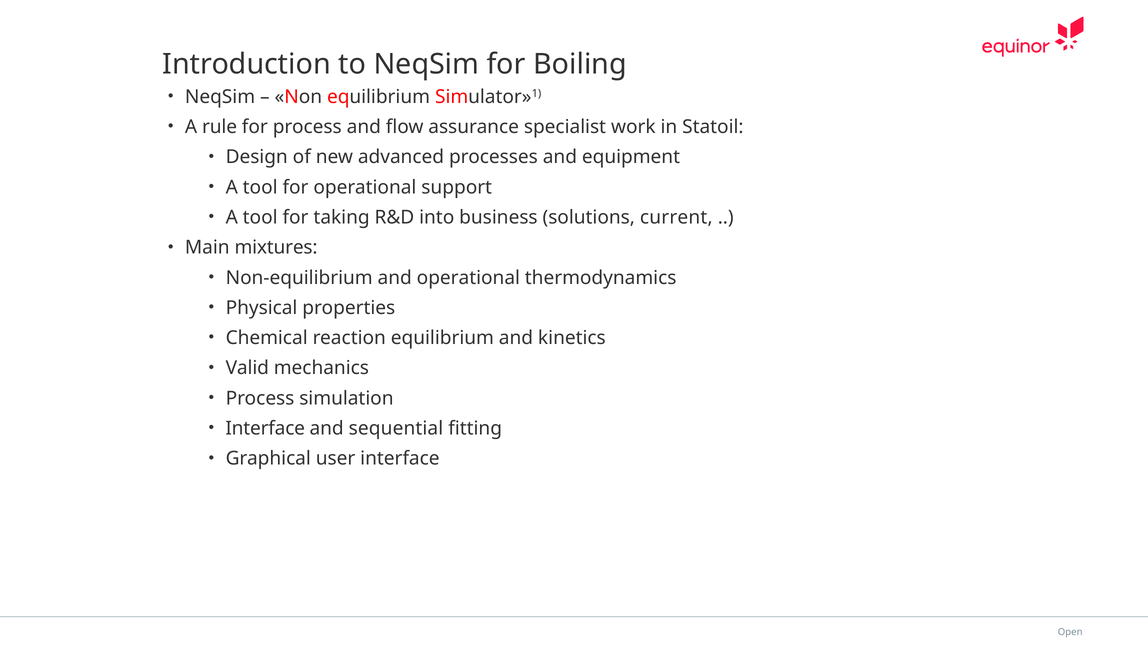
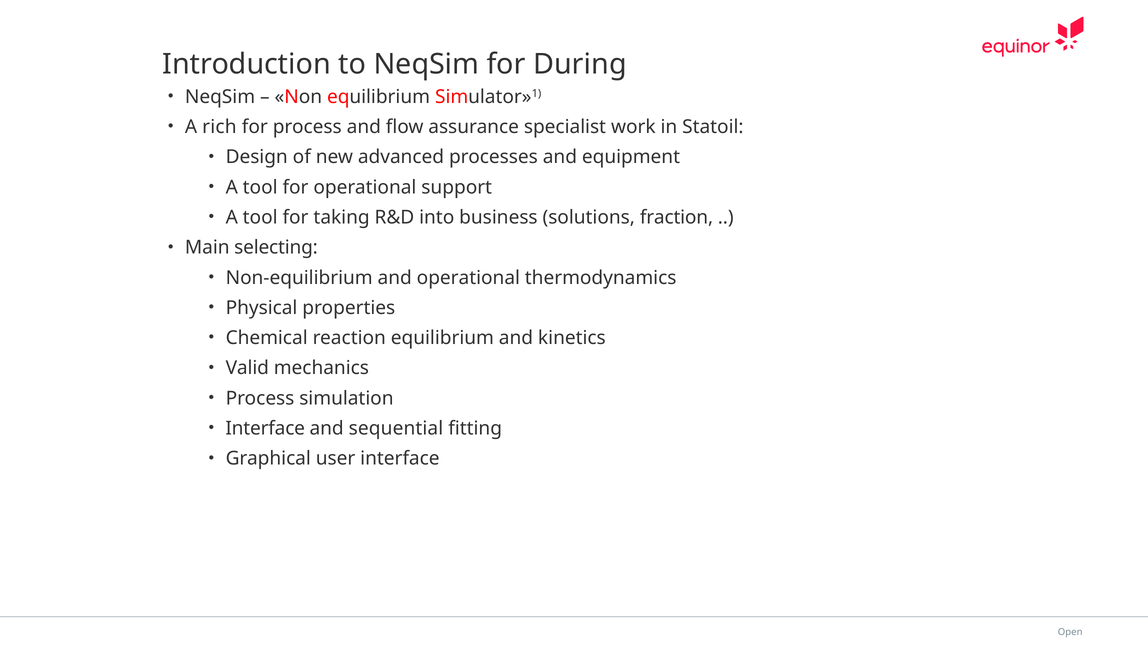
Boiling: Boiling -> During
rule: rule -> rich
current: current -> fraction
mixtures: mixtures -> selecting
